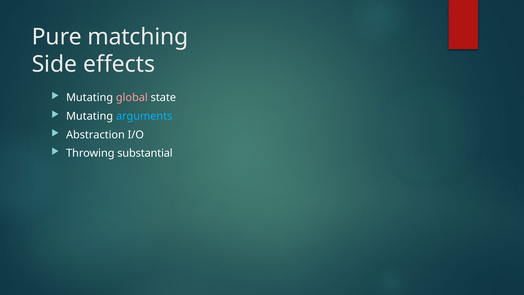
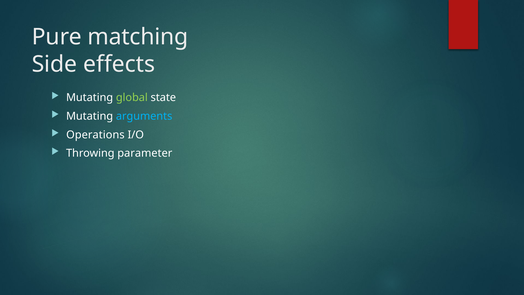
global colour: pink -> light green
Abstraction: Abstraction -> Operations
substantial: substantial -> parameter
